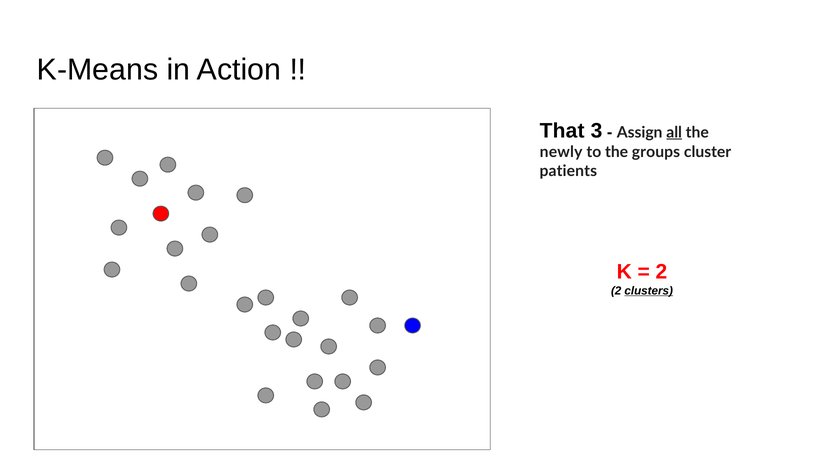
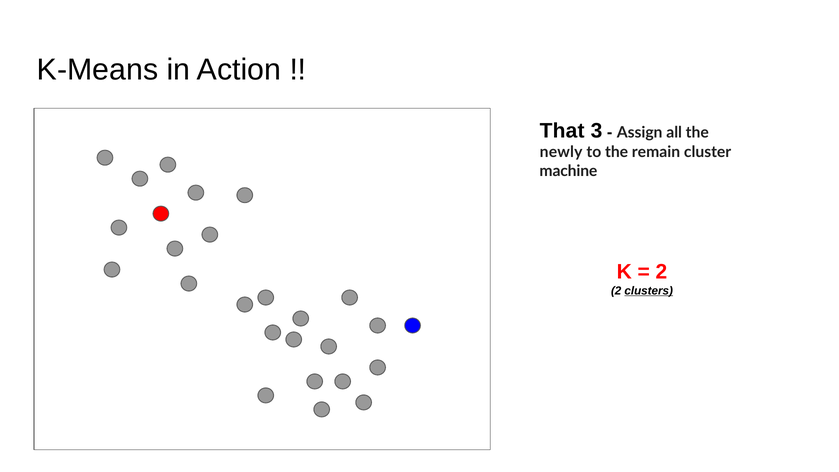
all underline: present -> none
groups: groups -> remain
patients: patients -> machine
